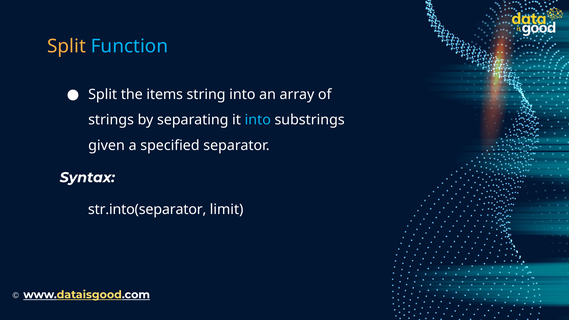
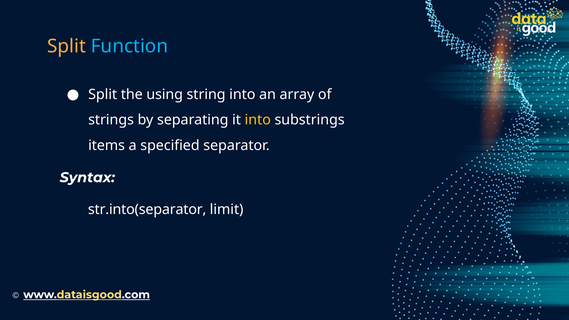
items: items -> using
into at (258, 120) colour: light blue -> yellow
given: given -> items
